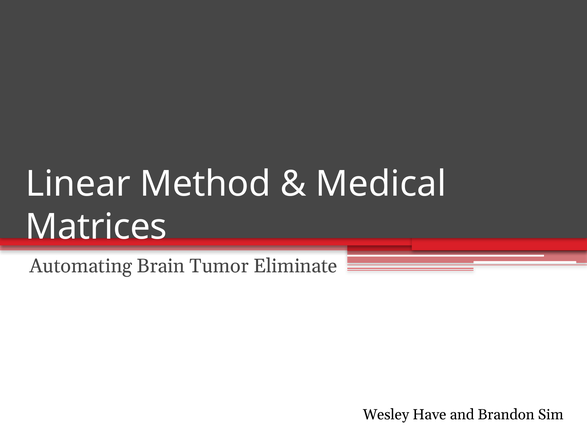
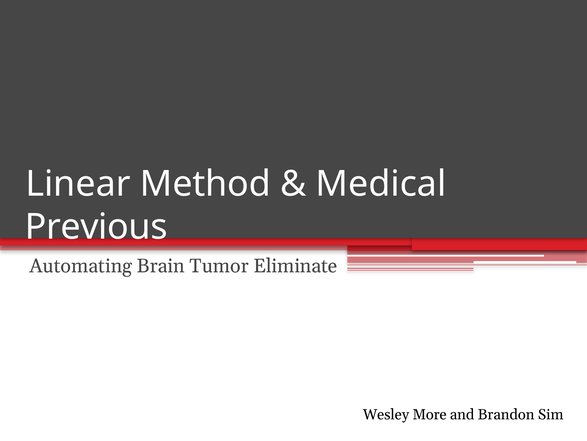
Matrices: Matrices -> Previous
Have: Have -> More
